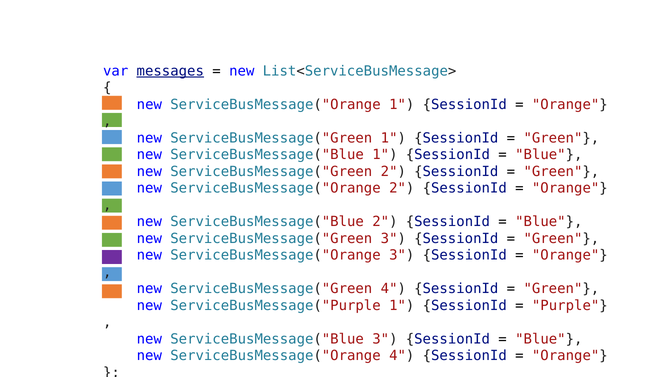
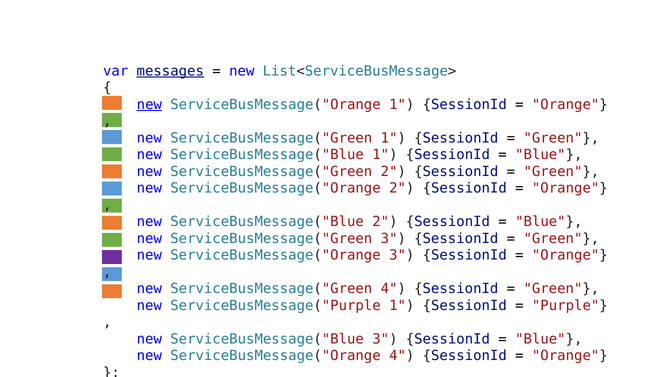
new at (149, 104) underline: none -> present
